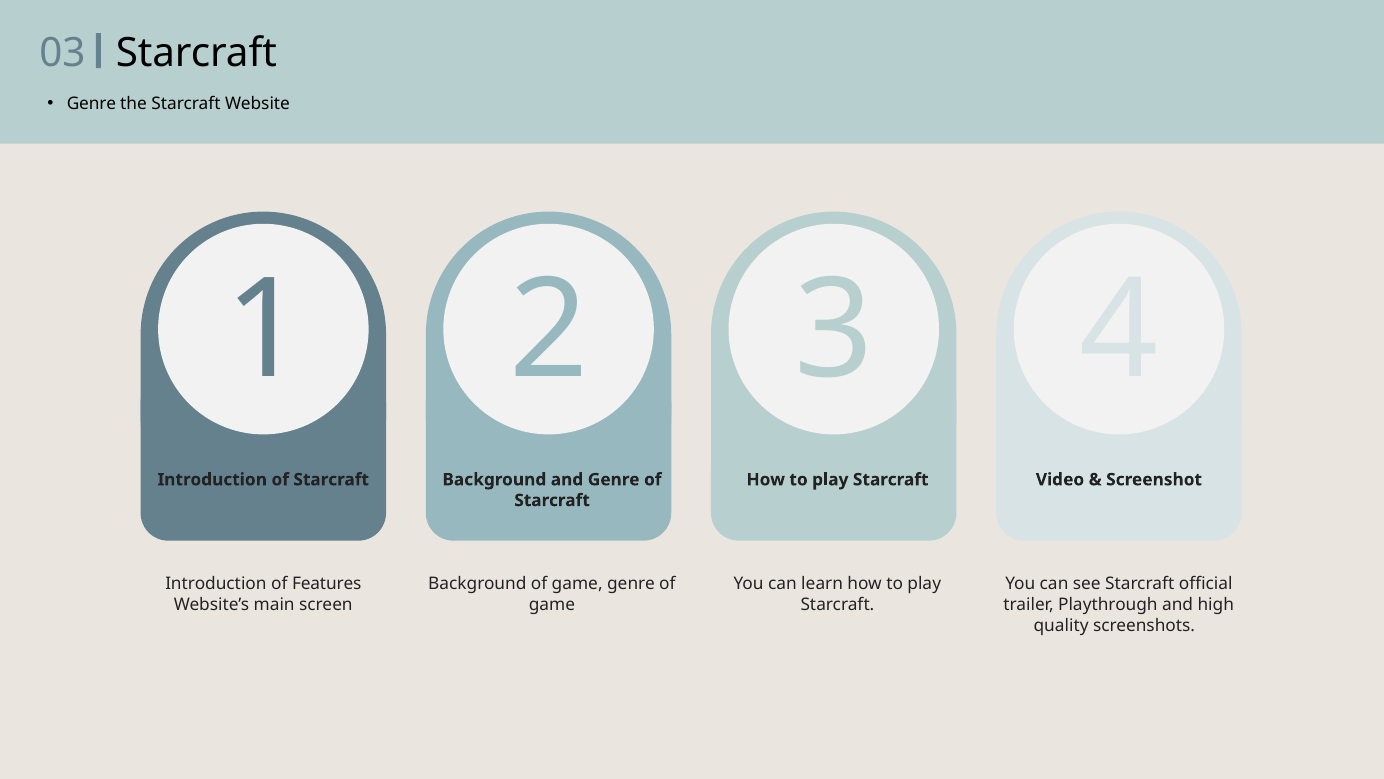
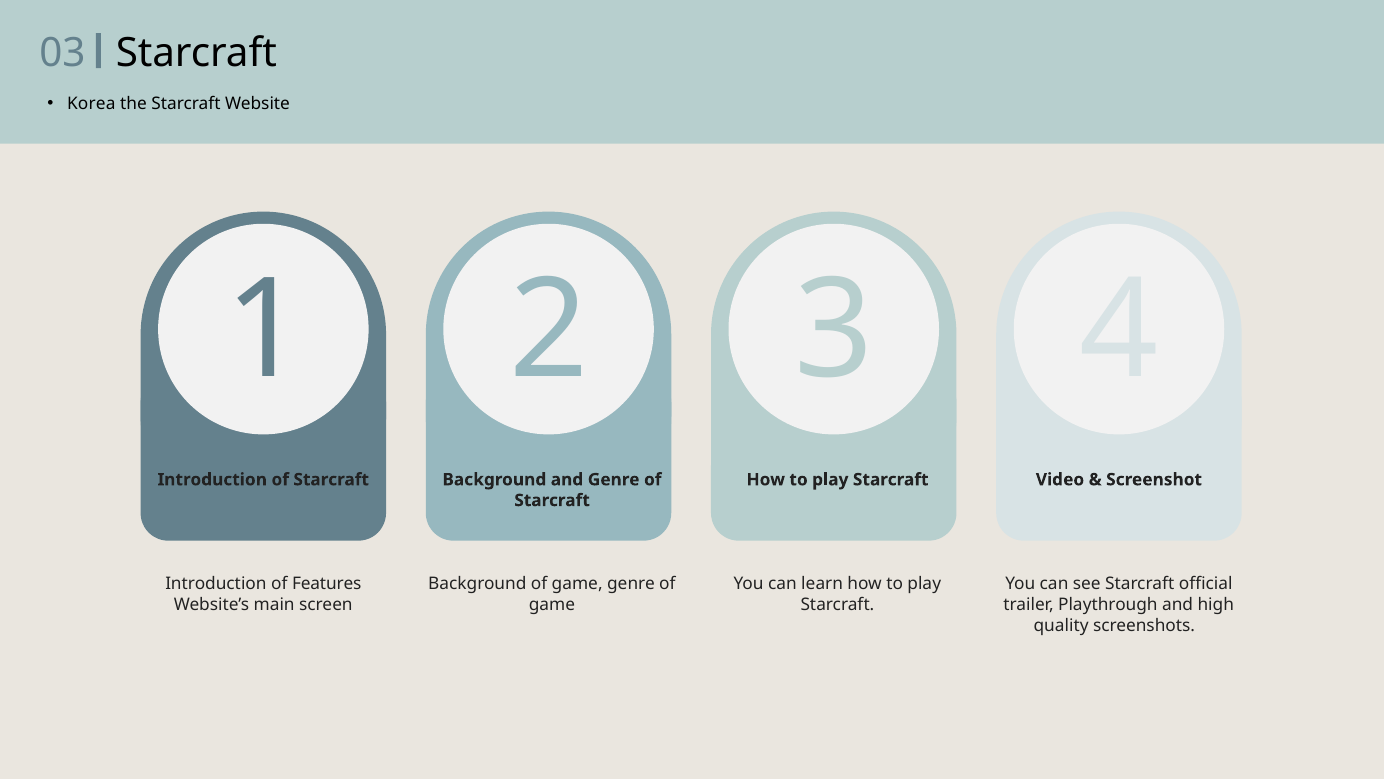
Genre at (91, 104): Genre -> Korea
